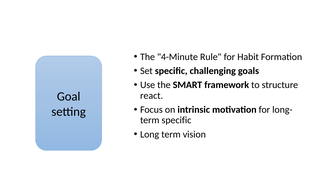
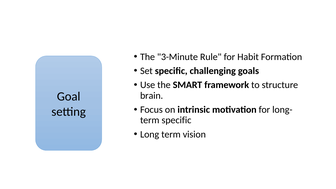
4-Minute: 4-Minute -> 3-Minute
react: react -> brain
